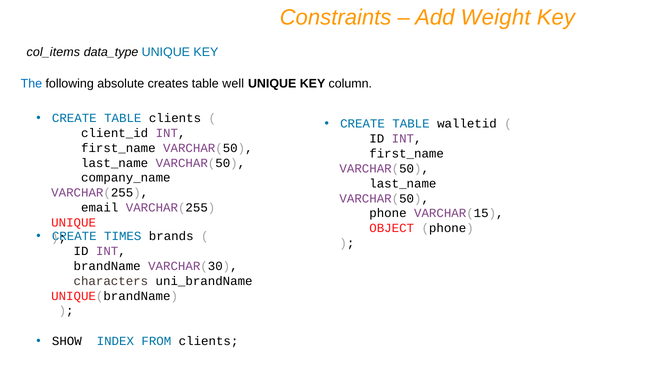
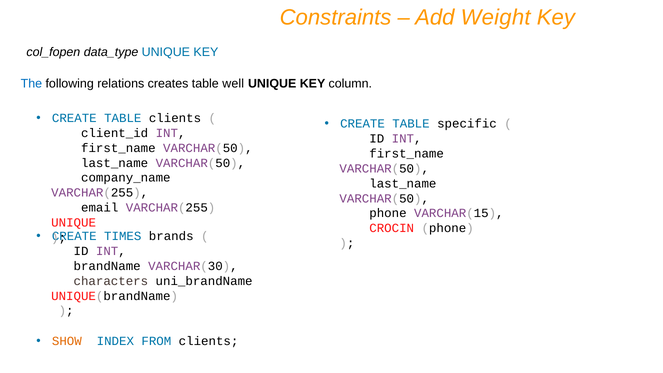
col_items: col_items -> col_fopen
absolute: absolute -> relations
walletid: walletid -> specific
OBJECT: OBJECT -> CROCIN
SHOW colour: black -> orange
